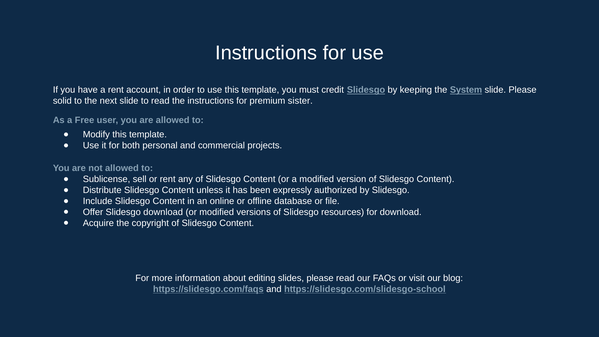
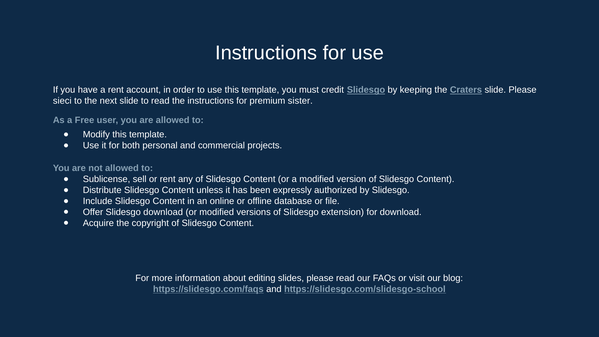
System: System -> Craters
solid: solid -> sieci
resources: resources -> extension
